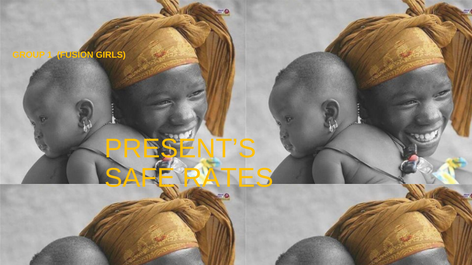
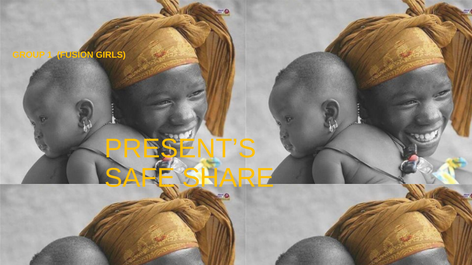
RATES: RATES -> SHARE
